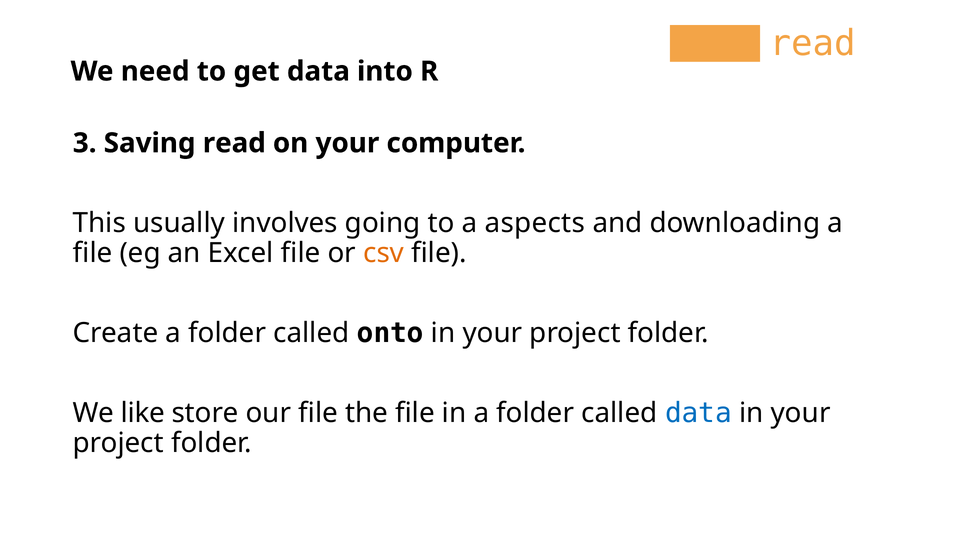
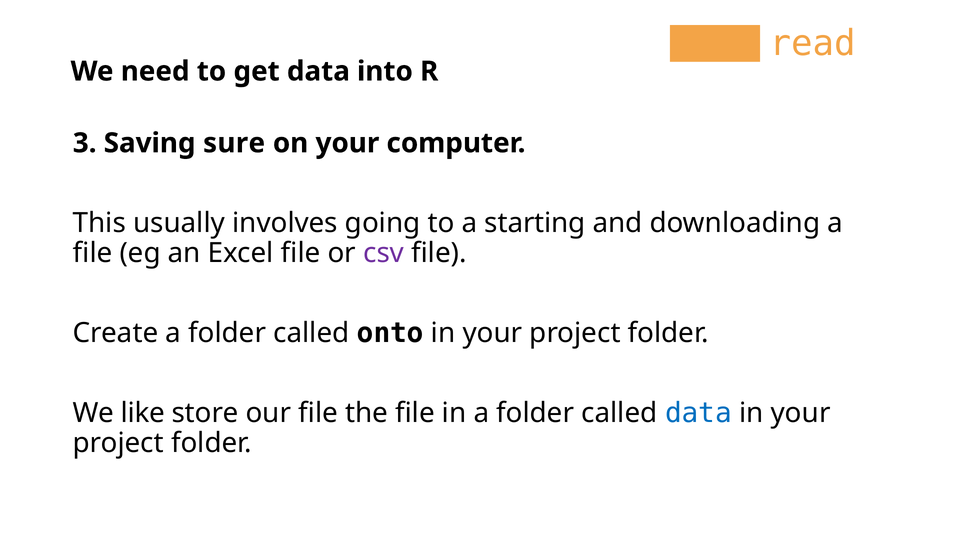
Saving read: read -> sure
aspects: aspects -> starting
csv colour: orange -> purple
